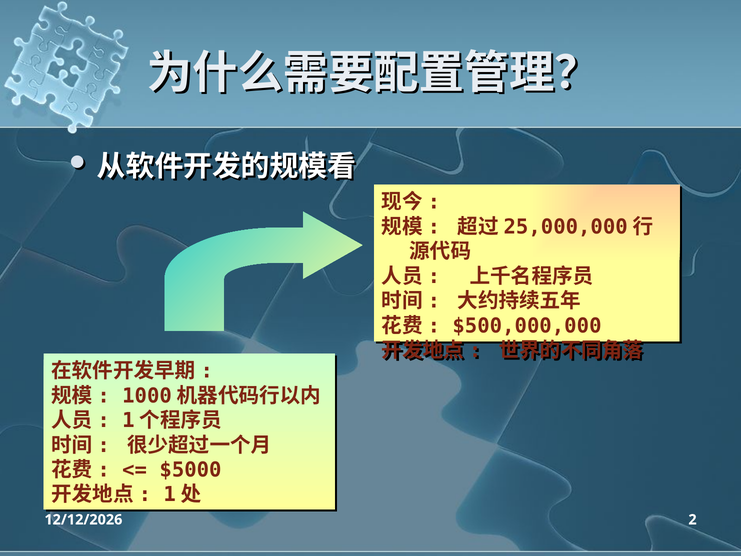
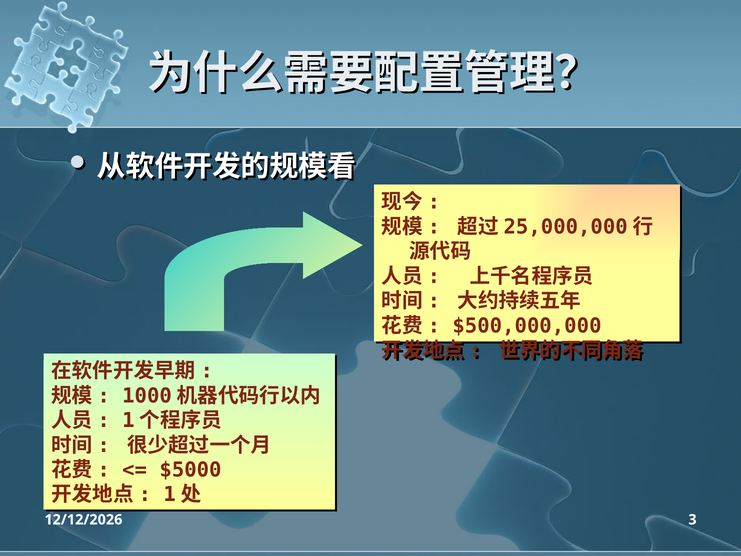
2: 2 -> 3
